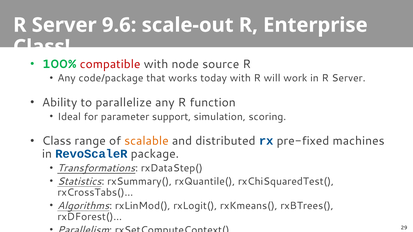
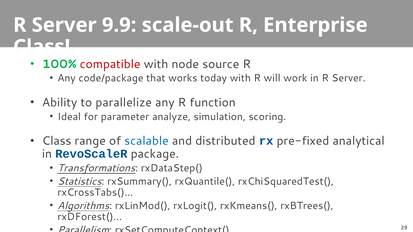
9.6: 9.6 -> 9.9
support: support -> analyze
scalable colour: orange -> blue
machines: machines -> analytical
